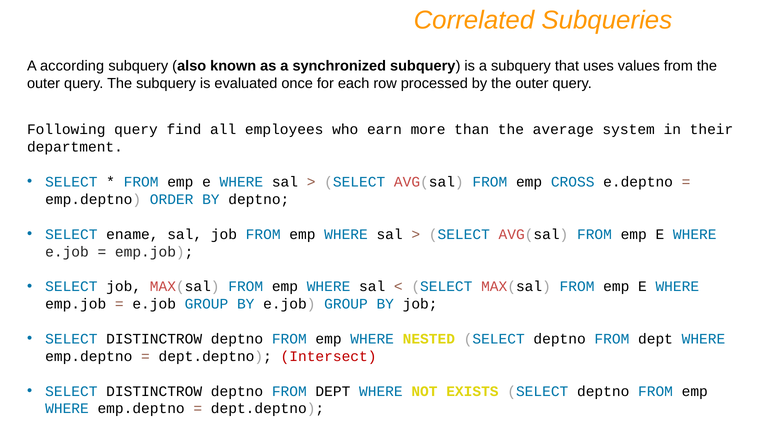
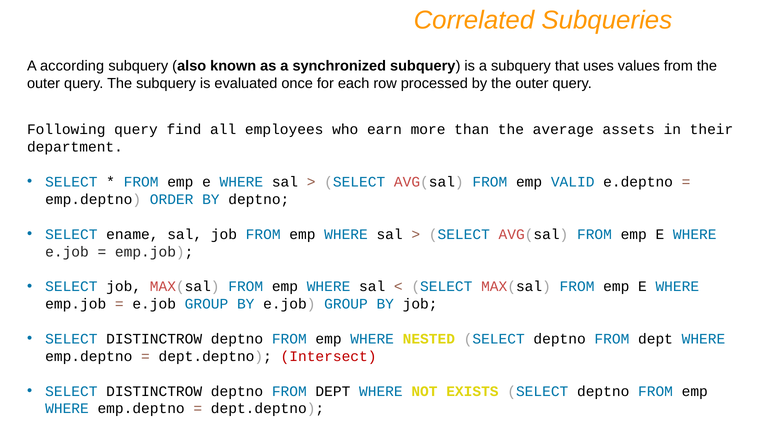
system: system -> assets
CROSS: CROSS -> VALID
